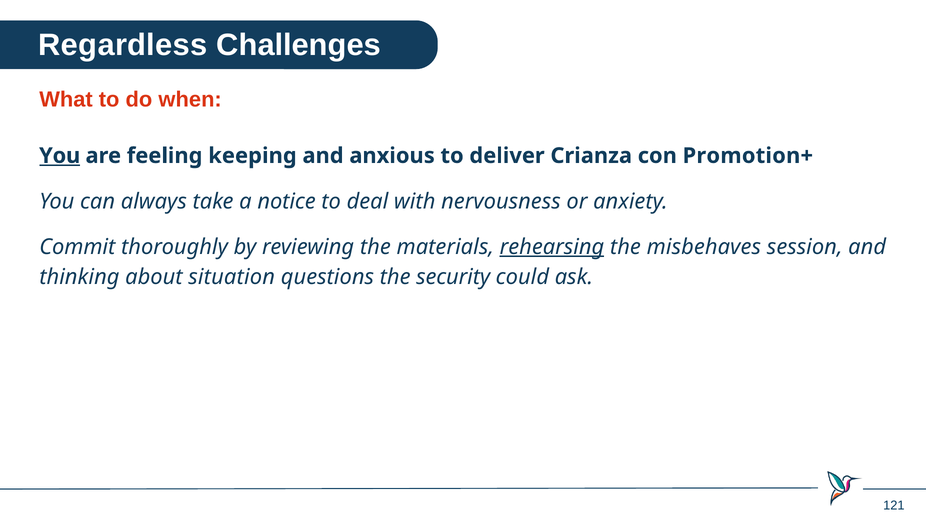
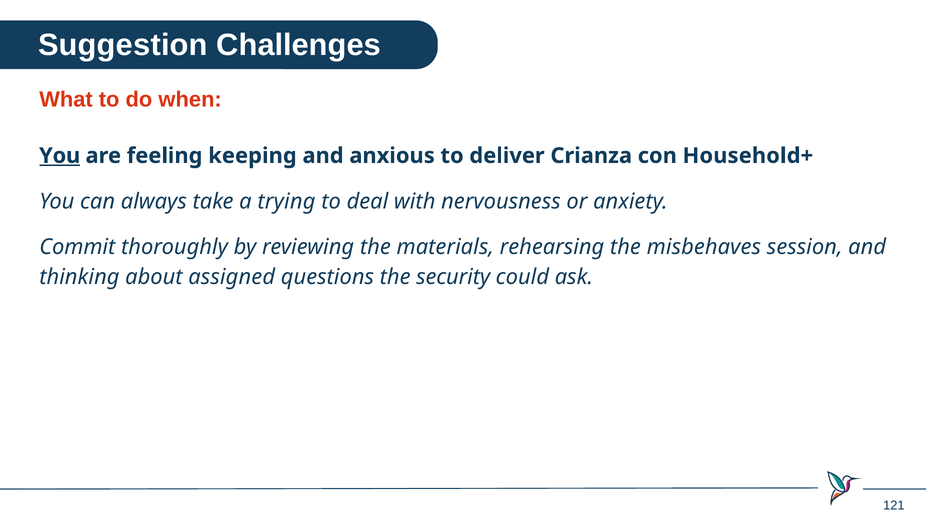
Regardless: Regardless -> Suggestion
Promotion+: Promotion+ -> Household+
notice: notice -> trying
rehearsing underline: present -> none
situation: situation -> assigned
